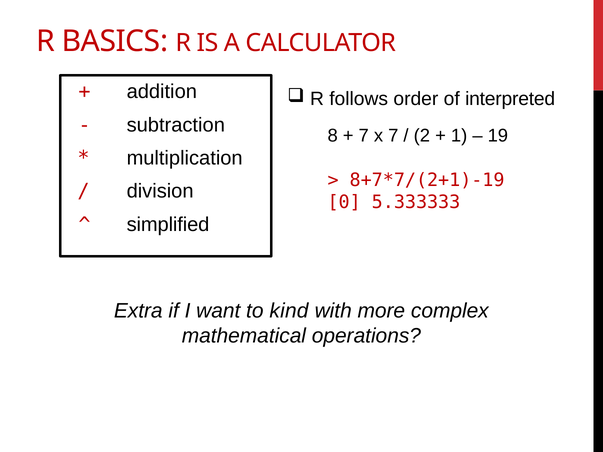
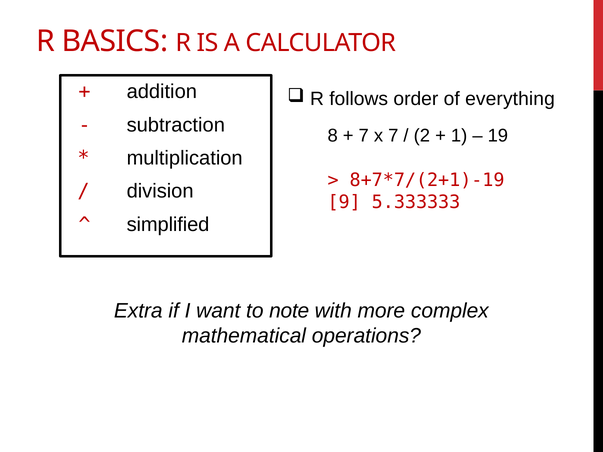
interpreted: interpreted -> everything
0: 0 -> 9
kind: kind -> note
